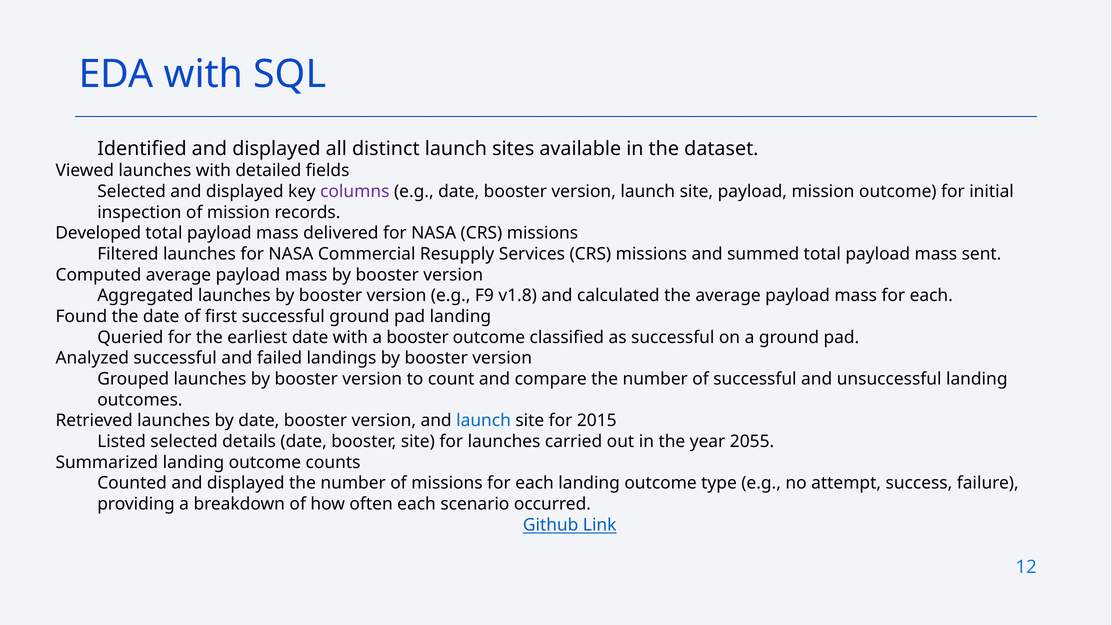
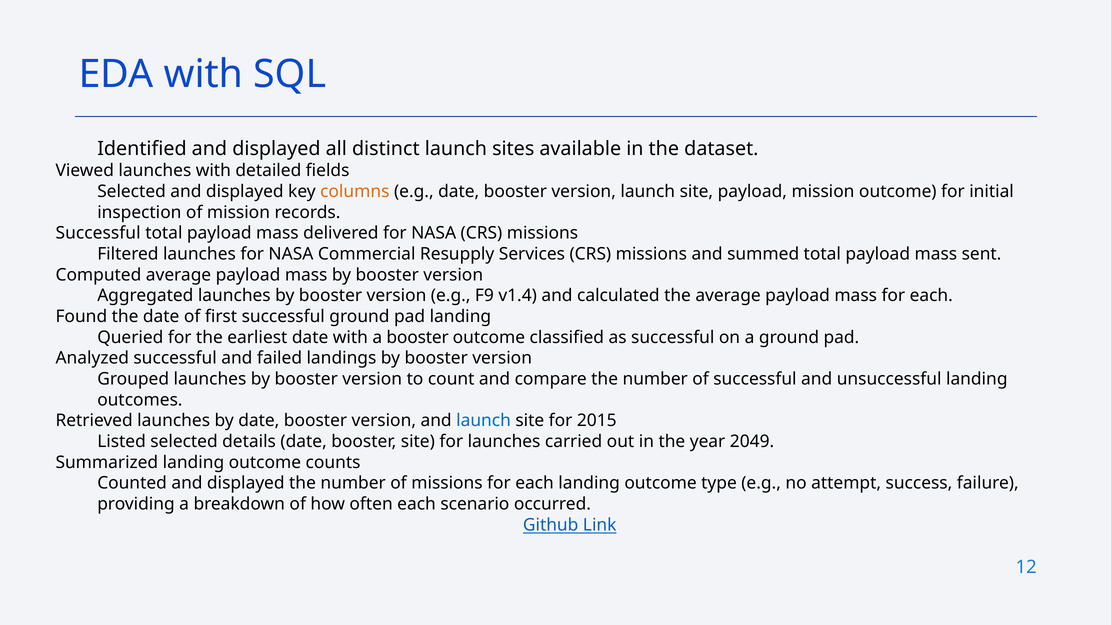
columns colour: purple -> orange
Developed at (98, 233): Developed -> Successful
v1.8: v1.8 -> v1.4
2055: 2055 -> 2049
